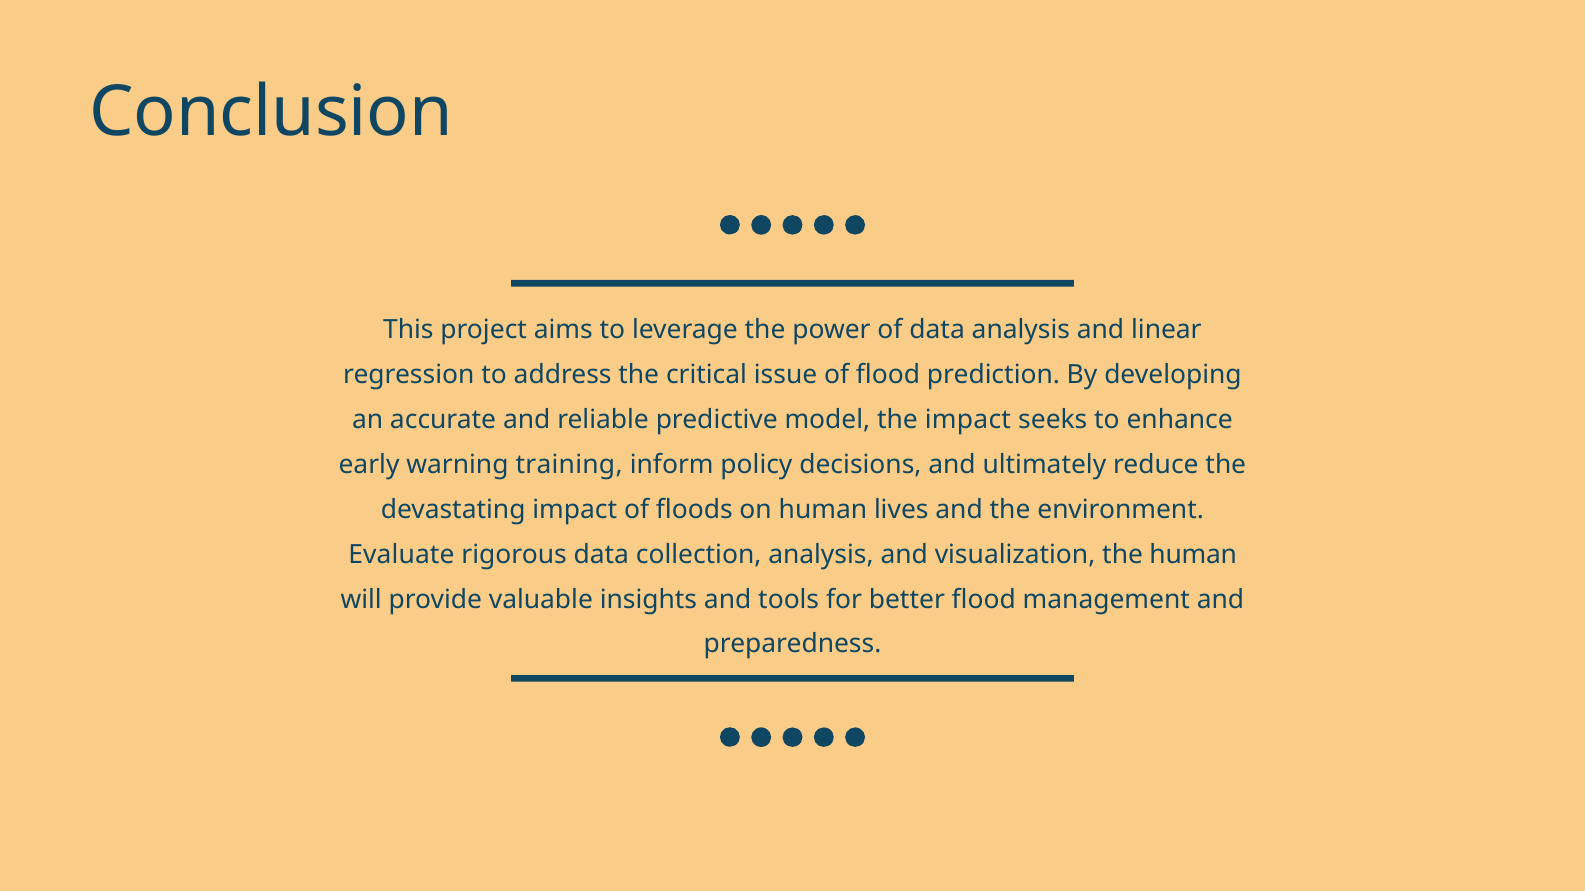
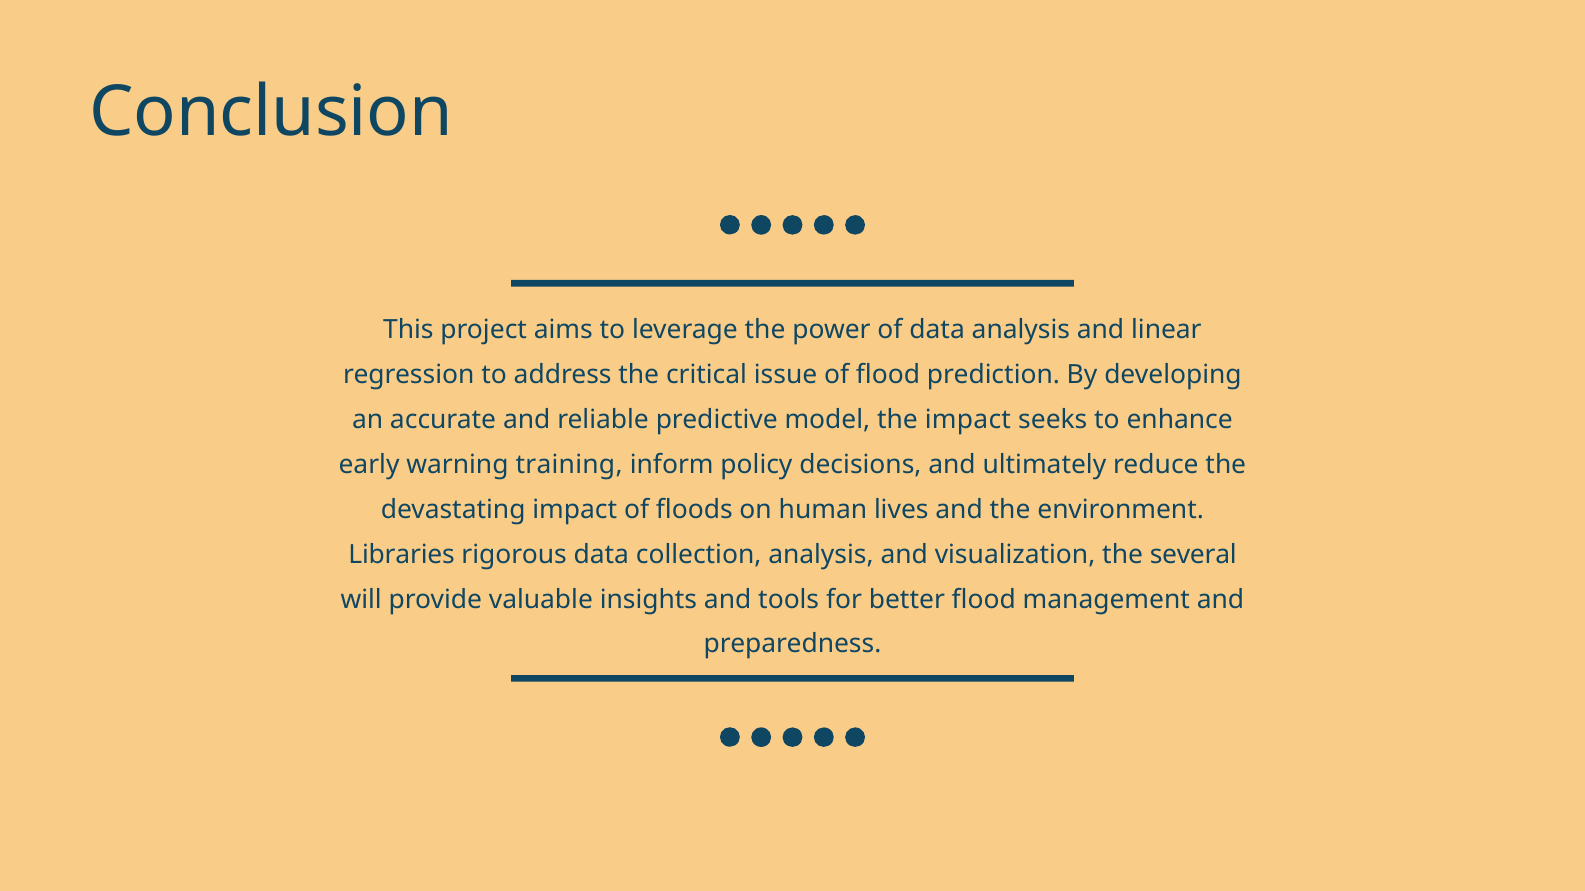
Evaluate: Evaluate -> Libraries
the human: human -> several
